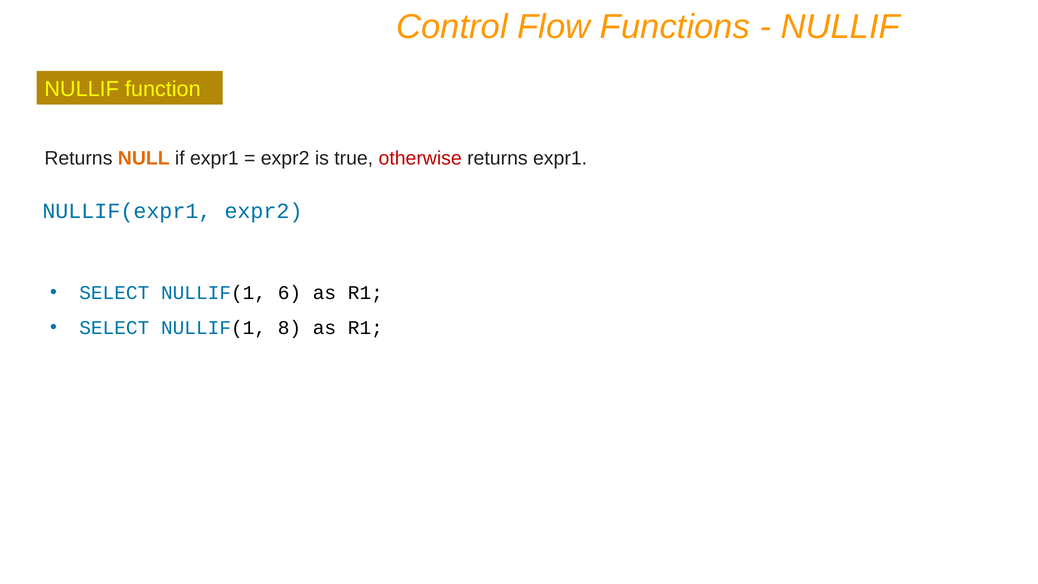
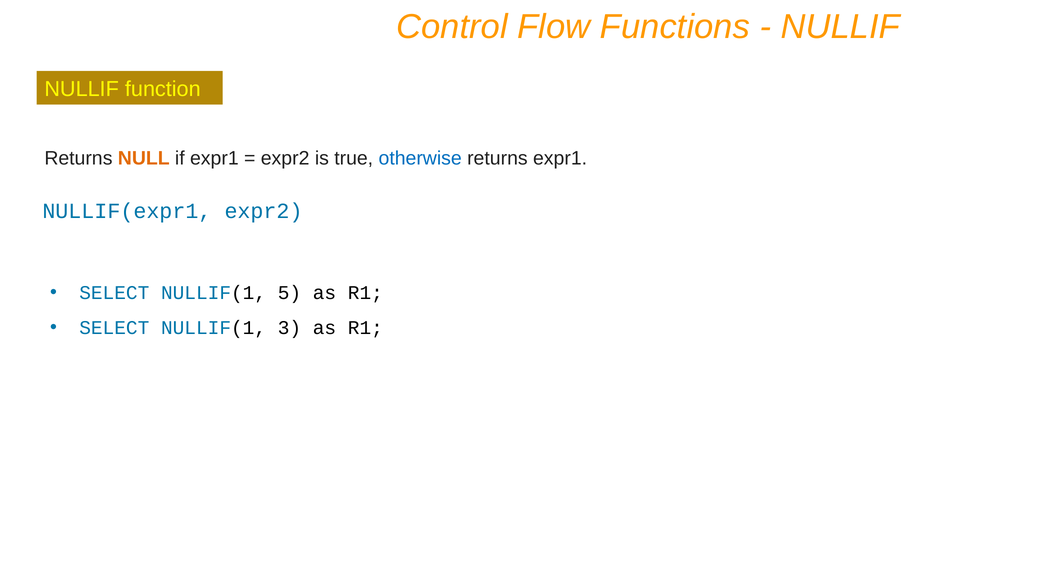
otherwise colour: red -> blue
6: 6 -> 5
8: 8 -> 3
